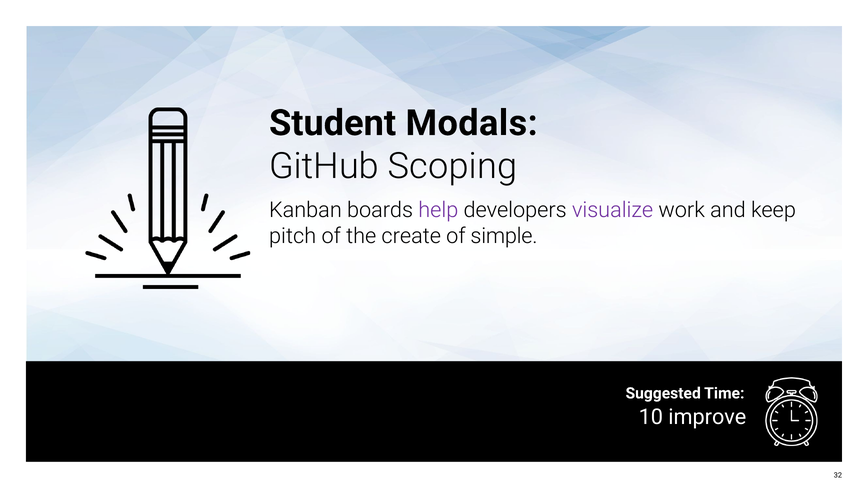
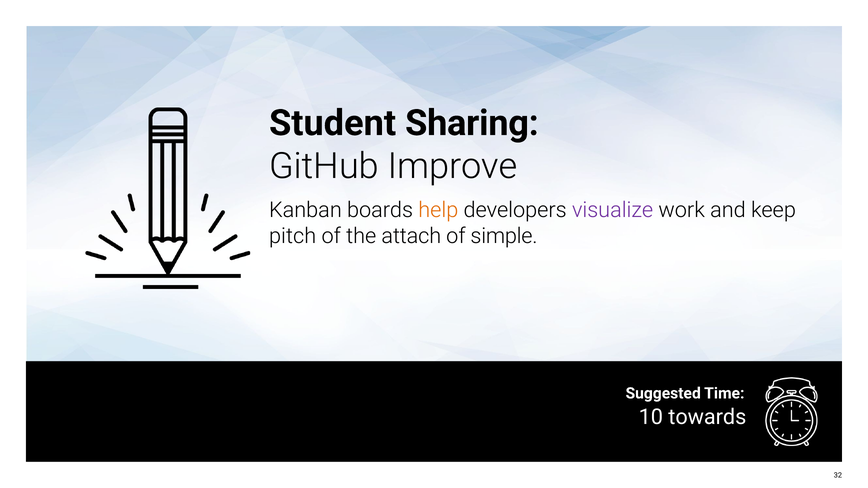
Modals: Modals -> Sharing
Scoping: Scoping -> Improve
help colour: purple -> orange
create: create -> attach
improve: improve -> towards
